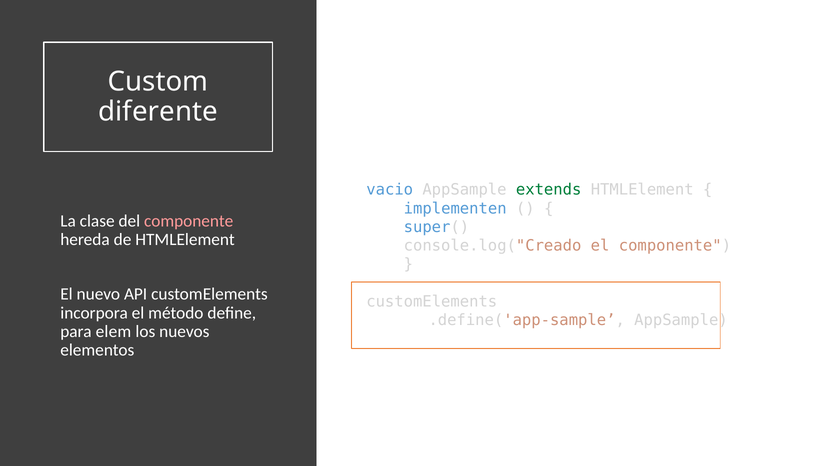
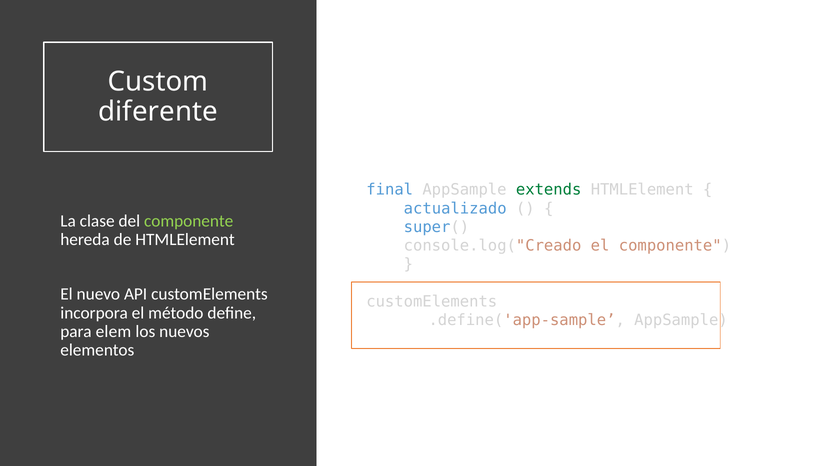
vacio: vacio -> final
implementen: implementen -> actualizado
componente at (189, 221) colour: pink -> light green
